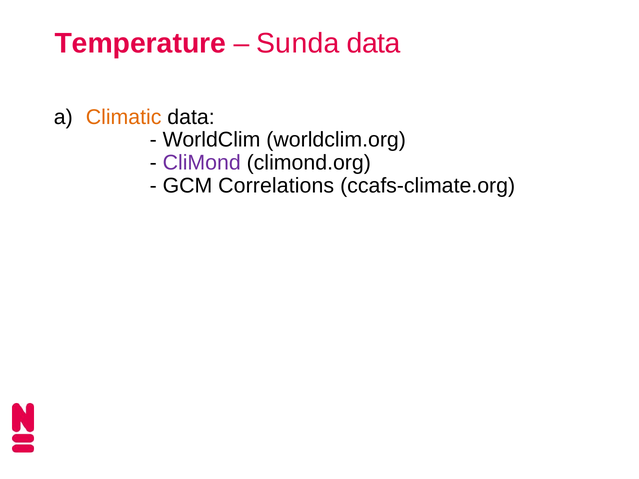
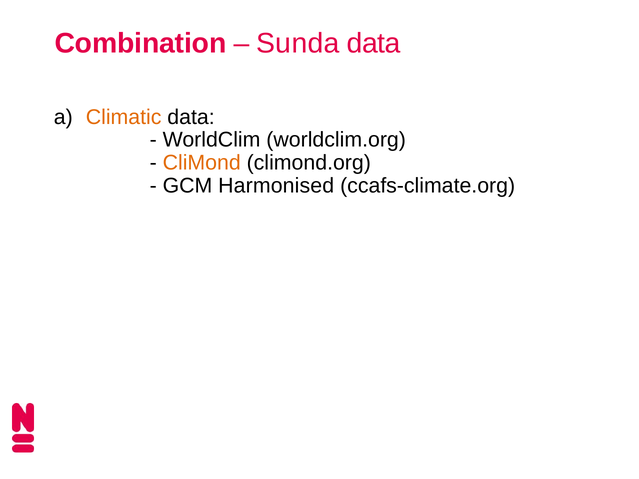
Temperature: Temperature -> Combination
CliMond colour: purple -> orange
Correlations: Correlations -> Harmonised
